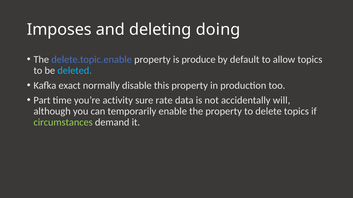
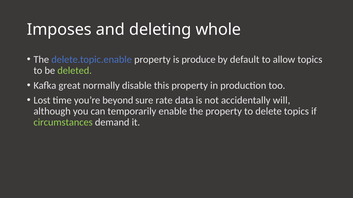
doing: doing -> whole
deleted colour: light blue -> light green
exact: exact -> great
Part: Part -> Lost
activity: activity -> beyond
